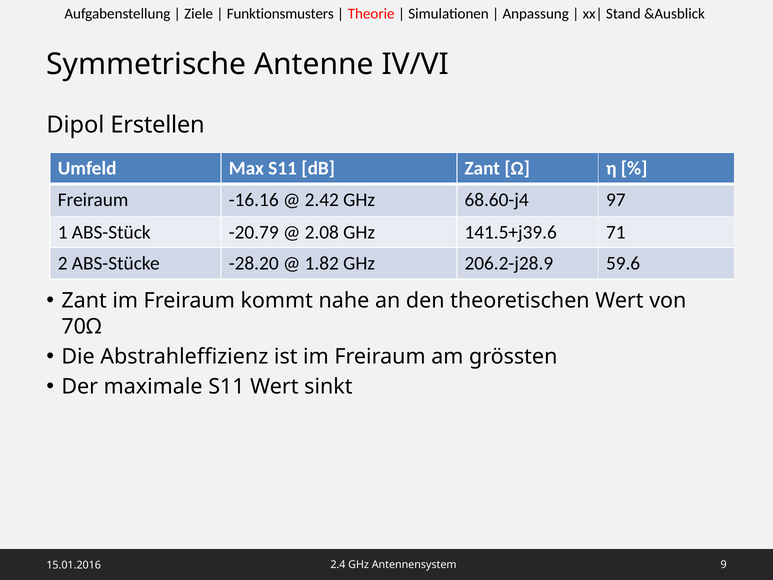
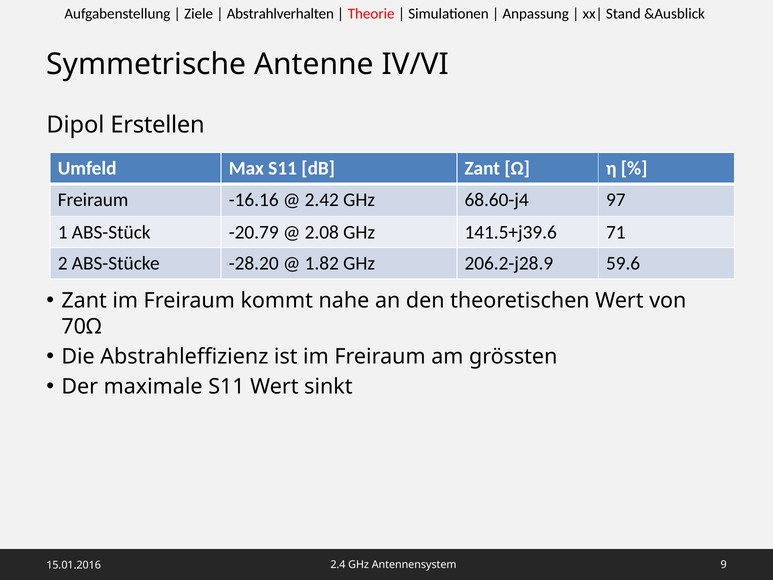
Funktionsmusters: Funktionsmusters -> Abstrahlverhalten
